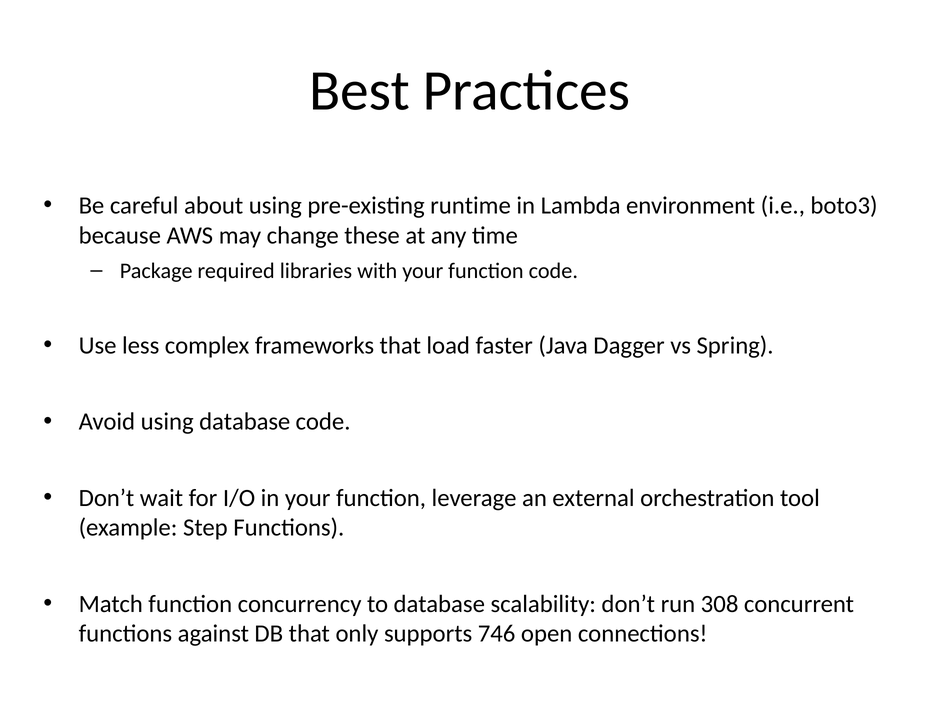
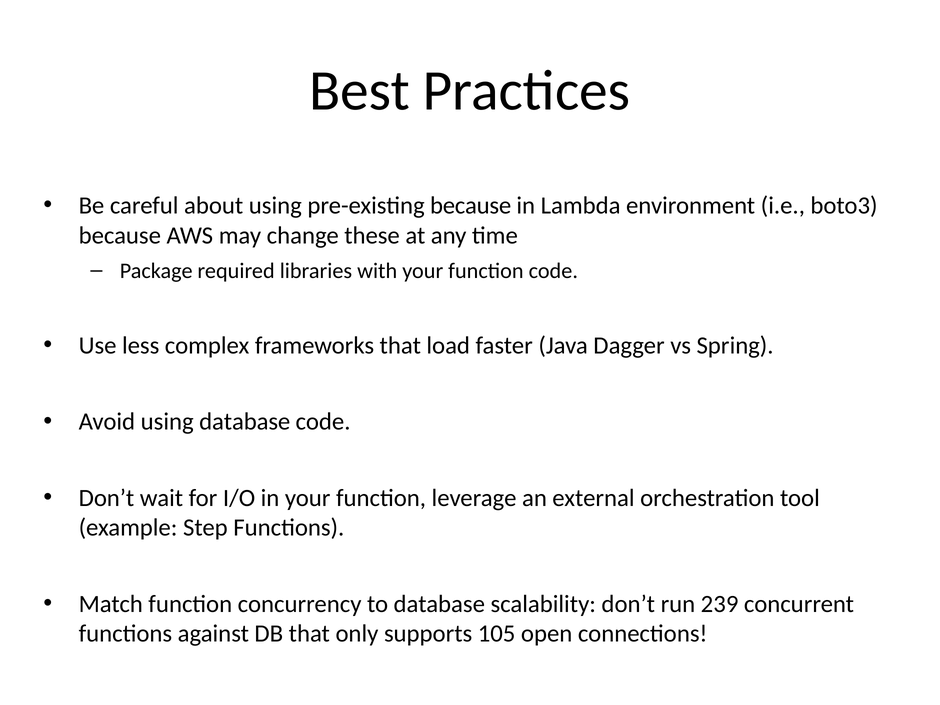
pre-existing runtime: runtime -> because
308: 308 -> 239
746: 746 -> 105
